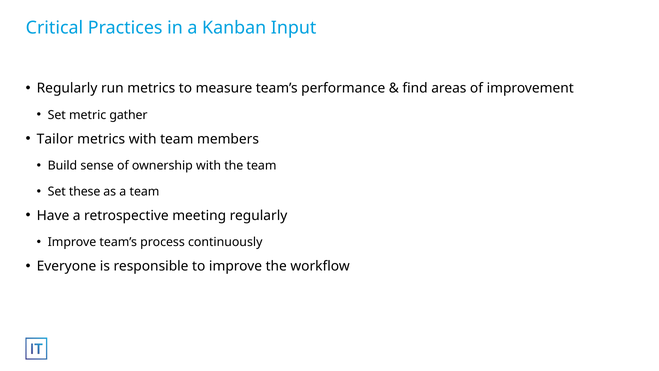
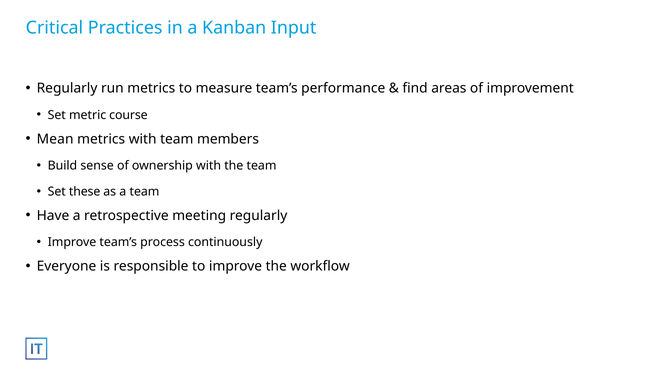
gather: gather -> course
Tailor: Tailor -> Mean
